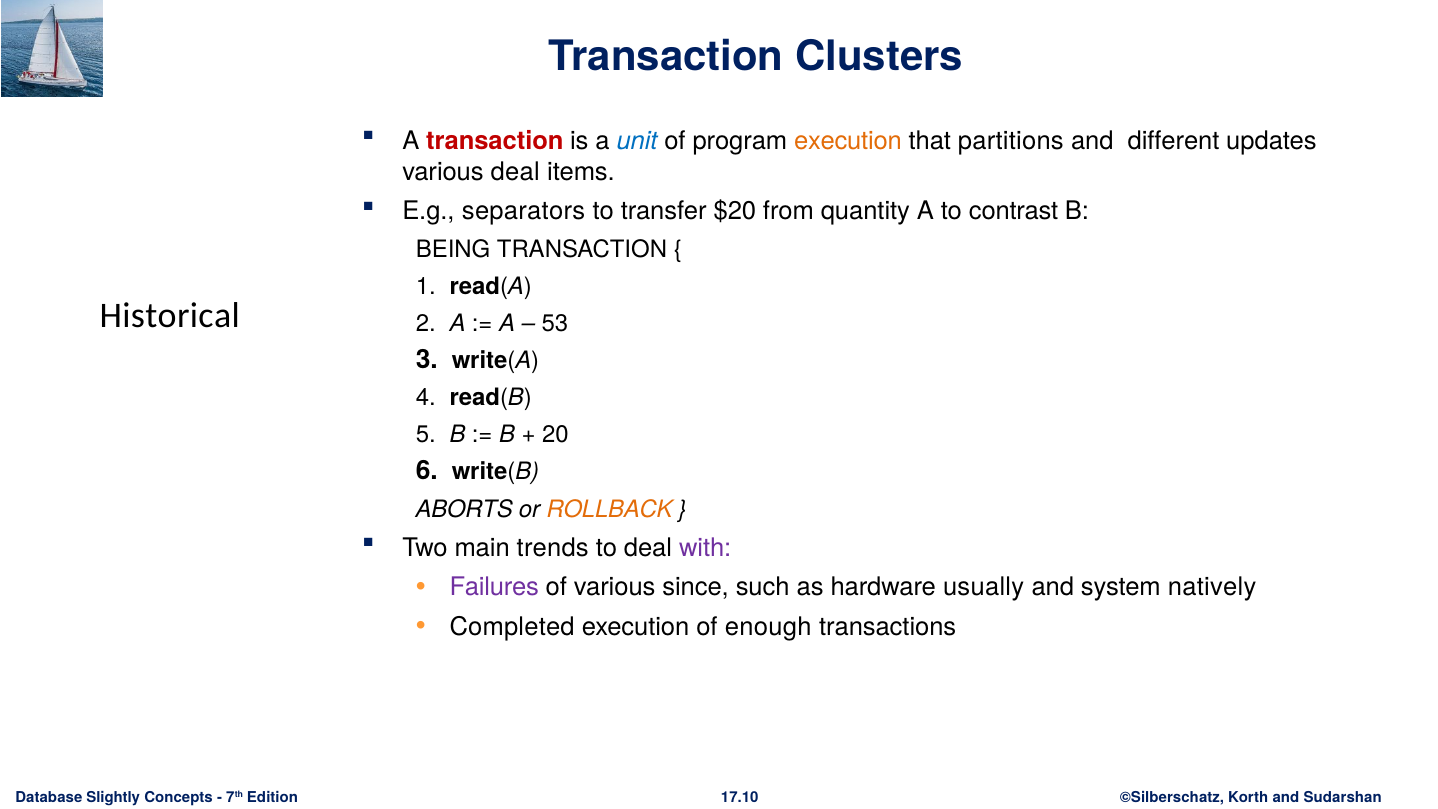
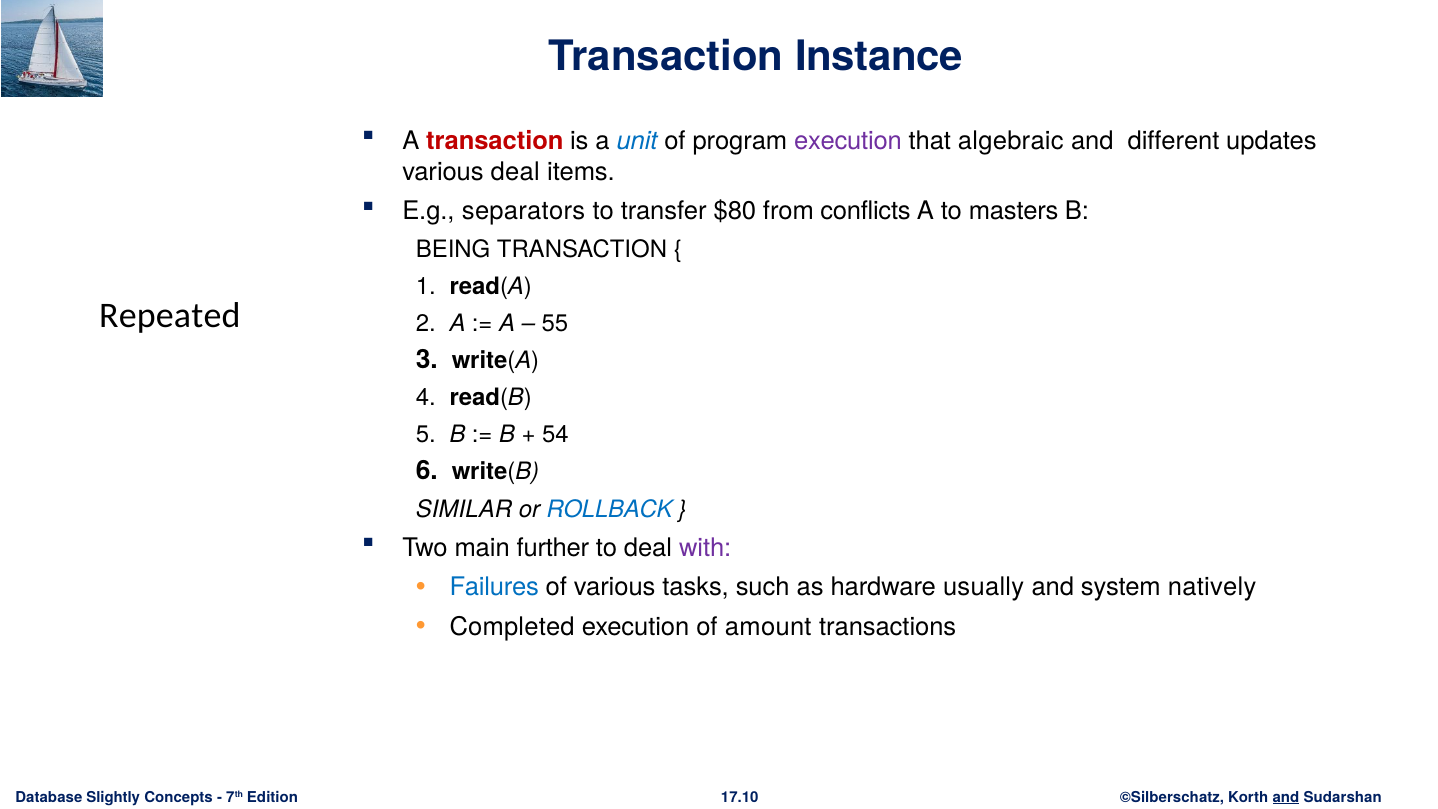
Clusters: Clusters -> Instance
execution at (848, 141) colour: orange -> purple
partitions: partitions -> algebraic
$20: $20 -> $80
quantity: quantity -> conflicts
contrast: contrast -> masters
Historical: Historical -> Repeated
53: 53 -> 55
20: 20 -> 54
ABORTS: ABORTS -> SIMILAR
ROLLBACK colour: orange -> blue
trends: trends -> further
Failures colour: purple -> blue
since: since -> tasks
enough: enough -> amount
and at (1286, 797) underline: none -> present
